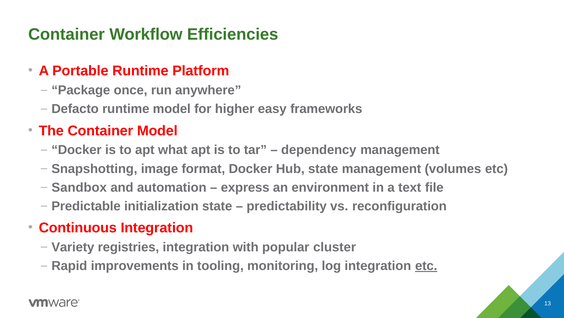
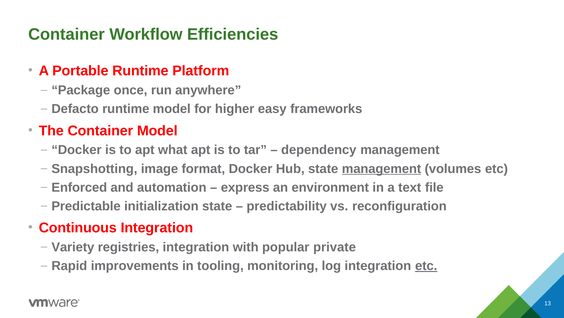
management at (382, 168) underline: none -> present
Sandbox: Sandbox -> Enforced
cluster: cluster -> private
